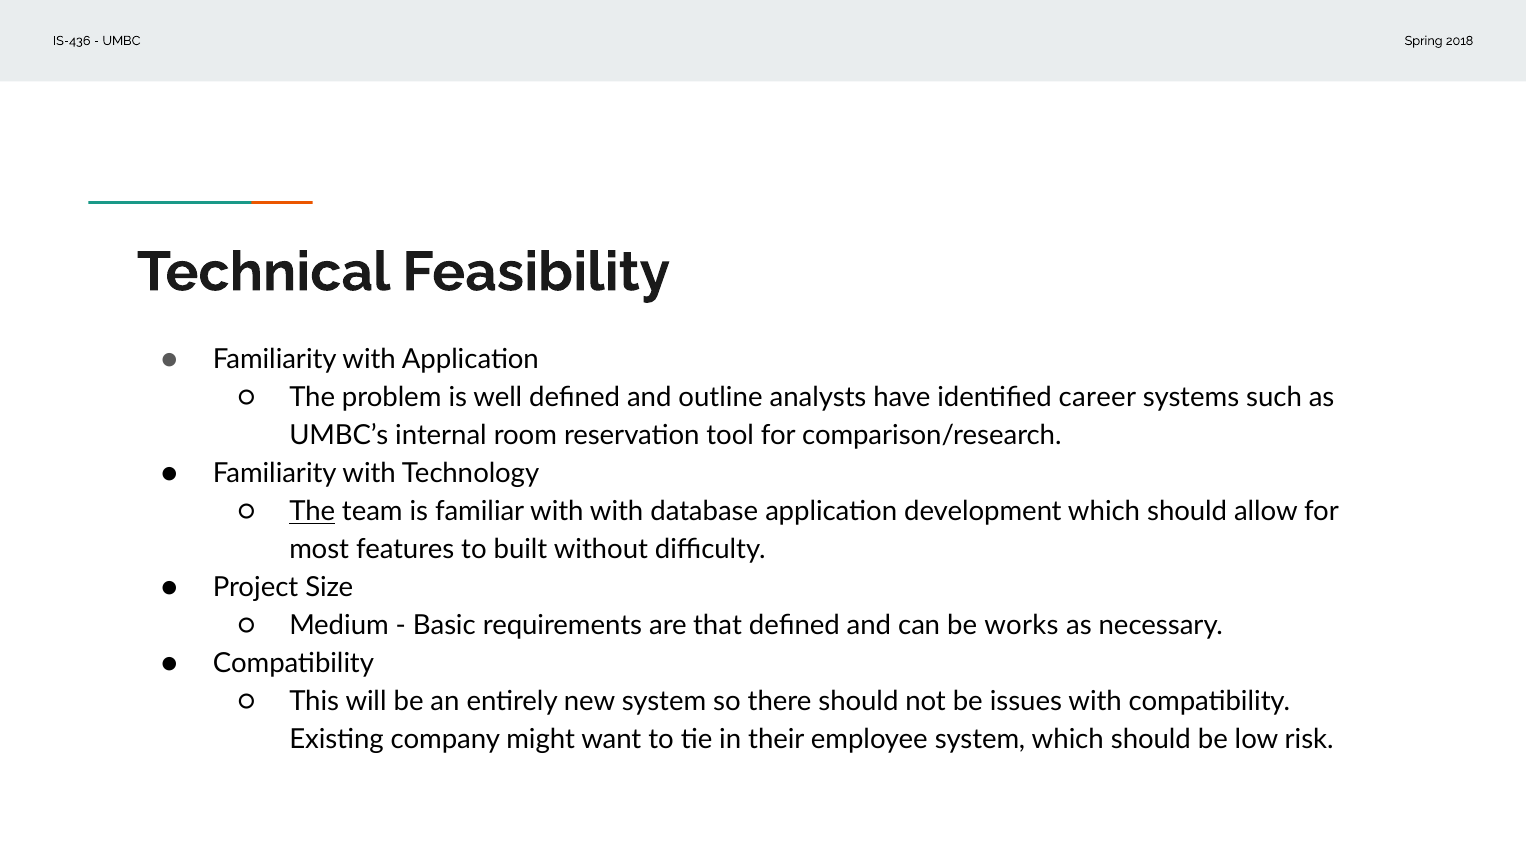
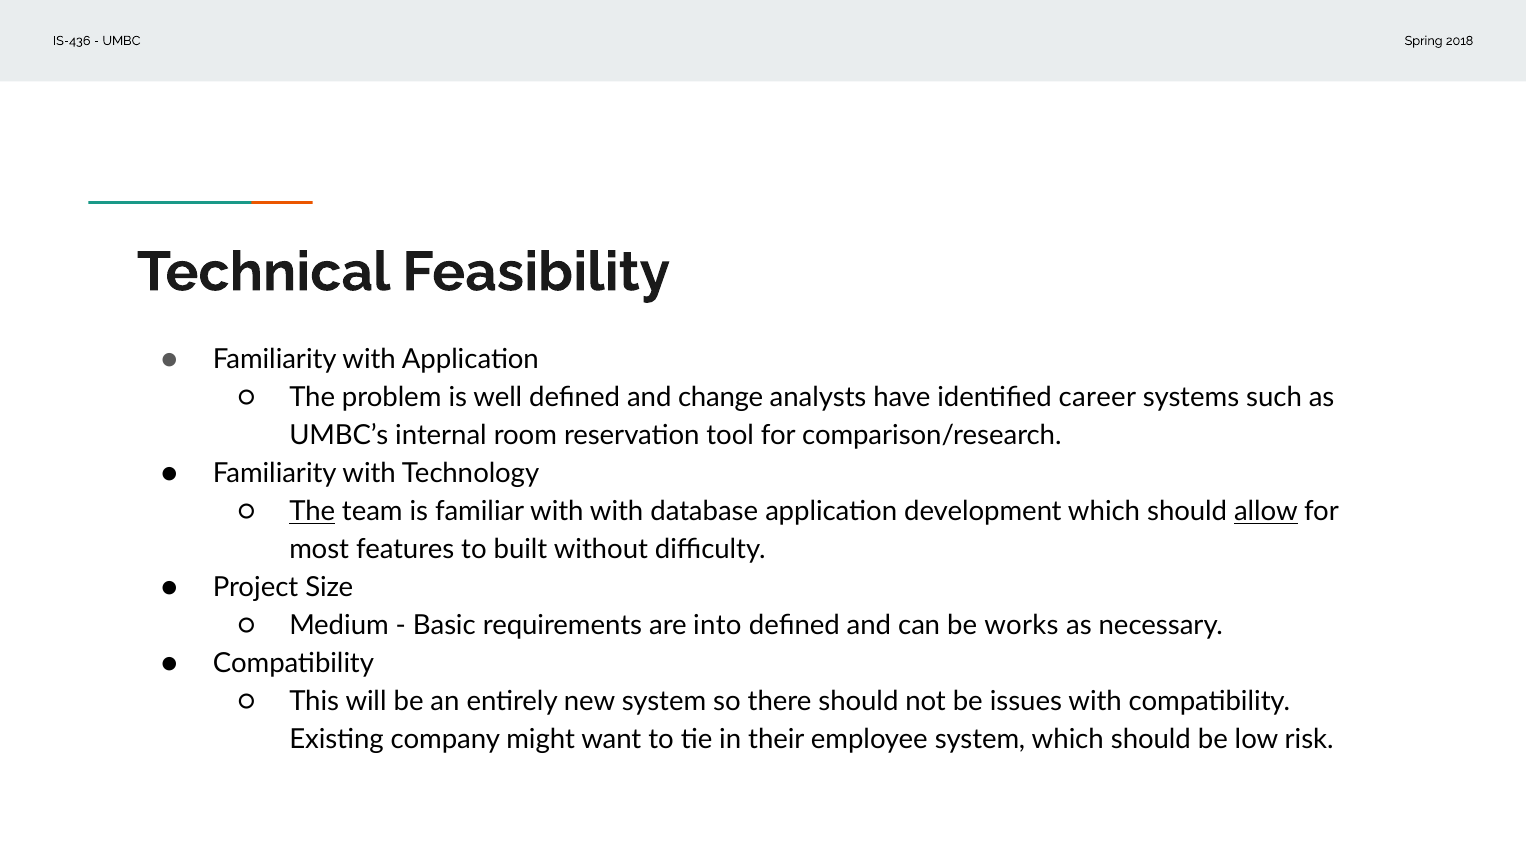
outline: outline -> change
allow underline: none -> present
that: that -> into
